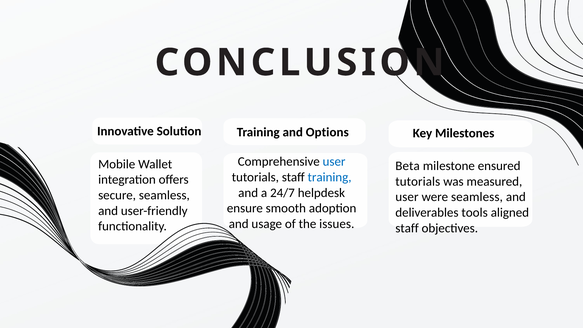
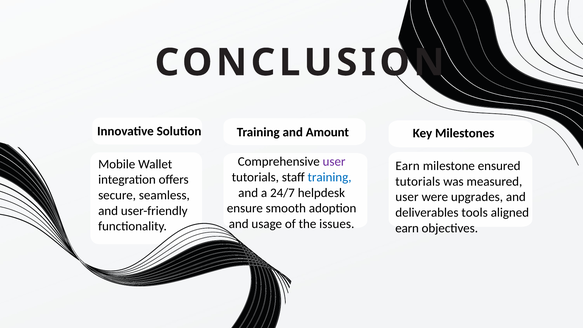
Options: Options -> Amount
user at (334, 162) colour: blue -> purple
Beta at (408, 166): Beta -> Earn
were seamless: seamless -> upgrades
staff at (407, 228): staff -> earn
